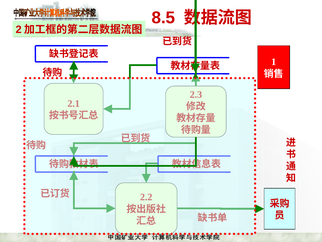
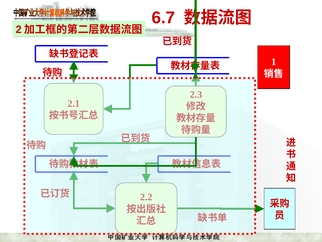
8.5: 8.5 -> 6.7
